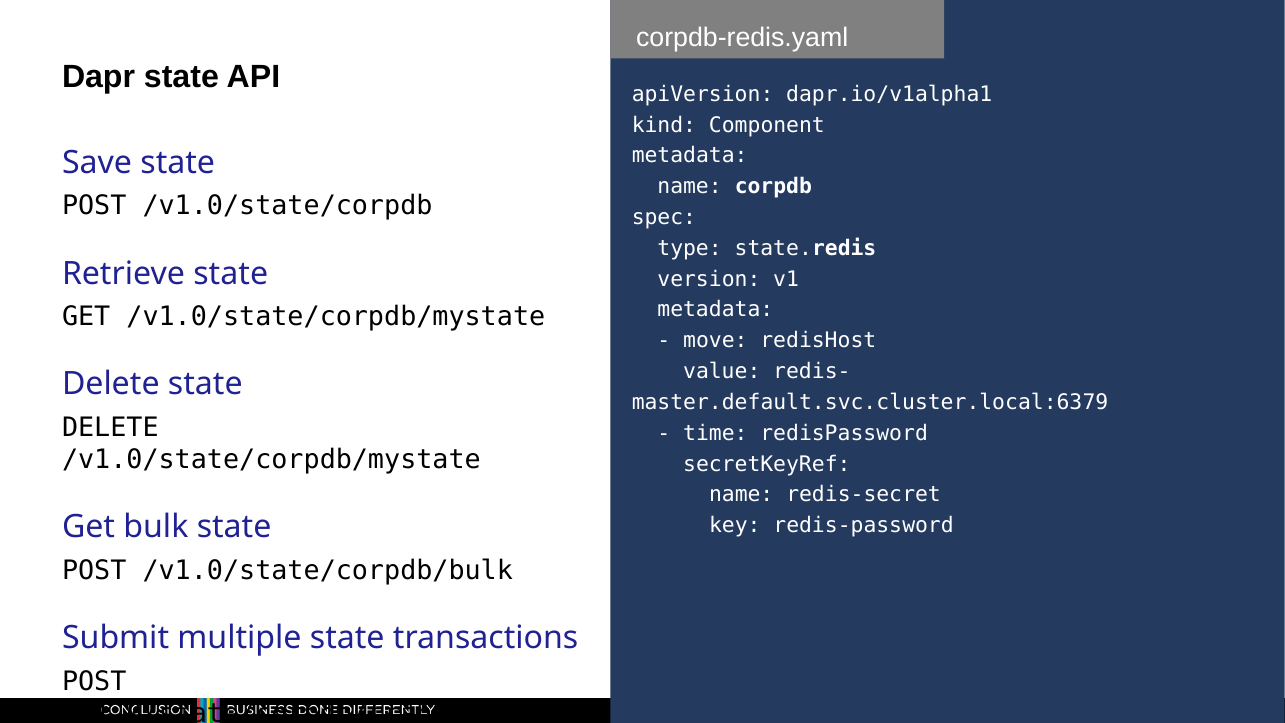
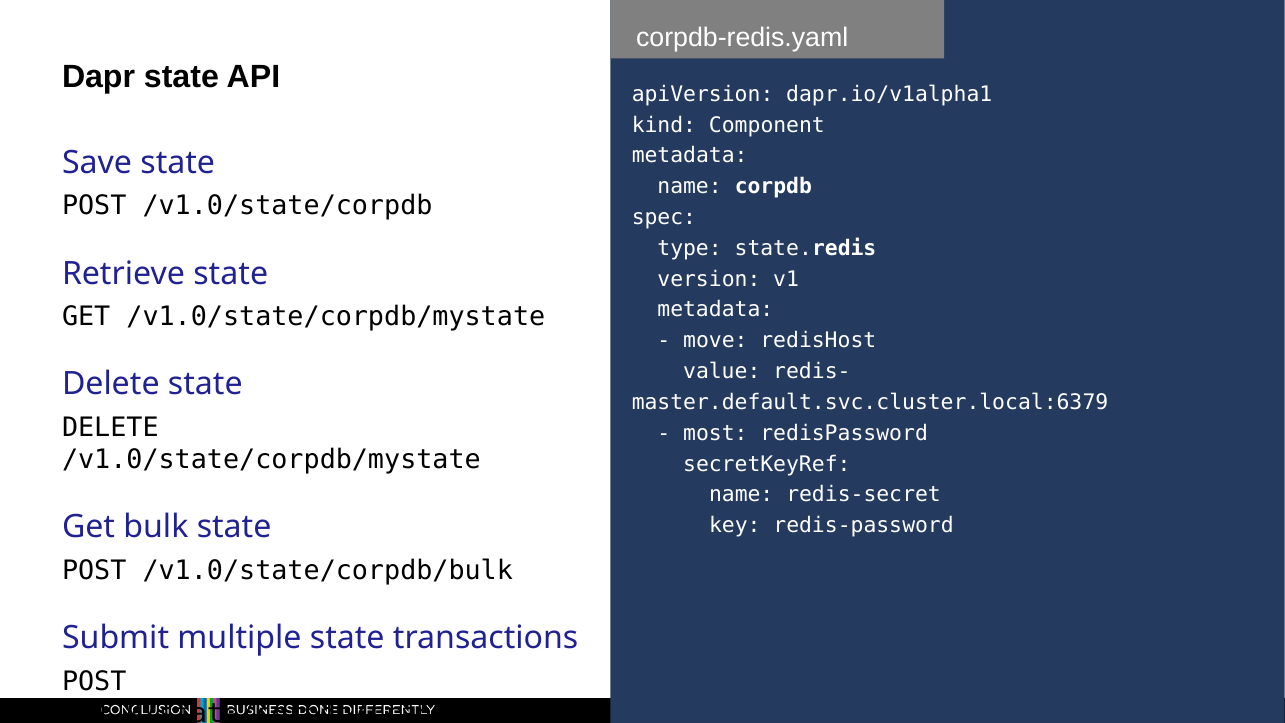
time: time -> most
